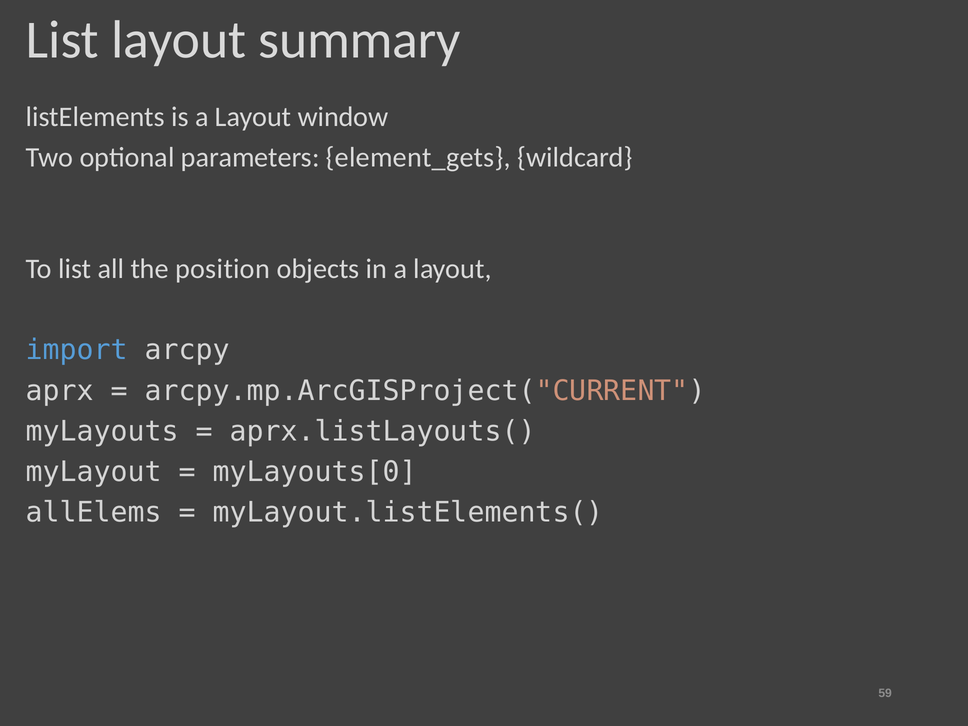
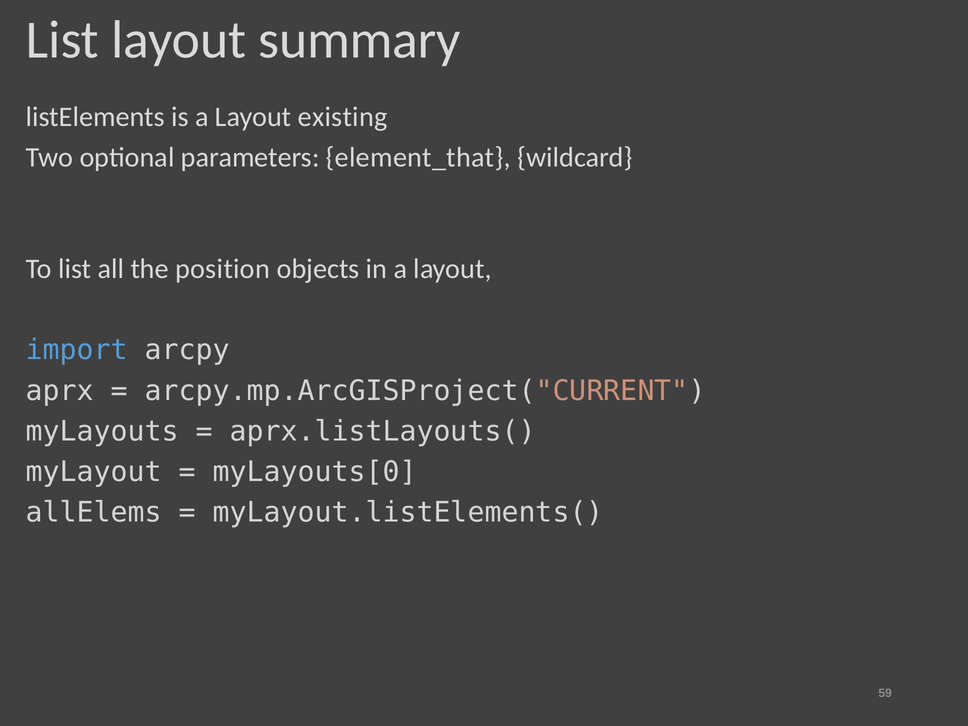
window: window -> existing
element_gets: element_gets -> element_that
